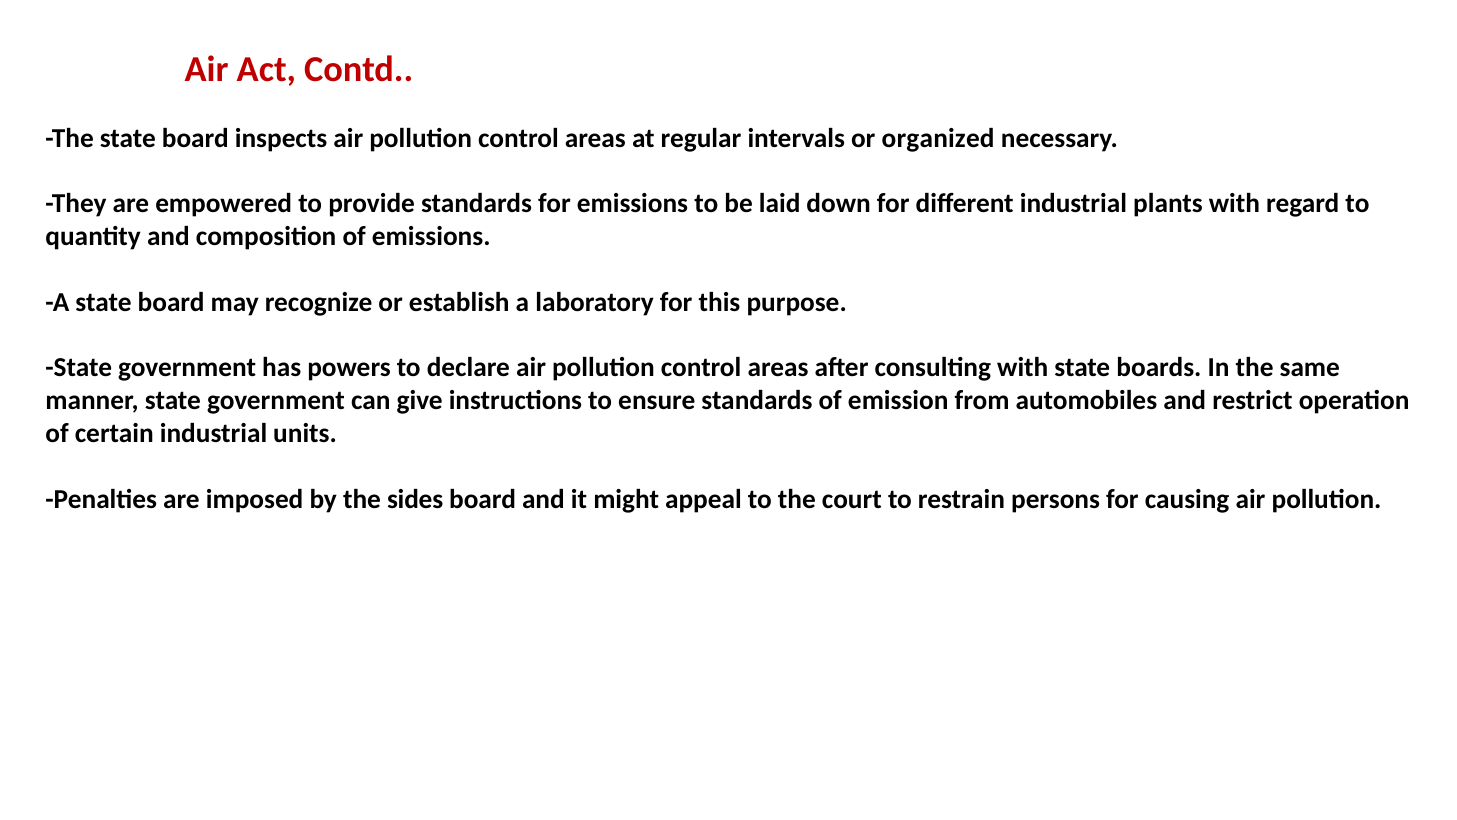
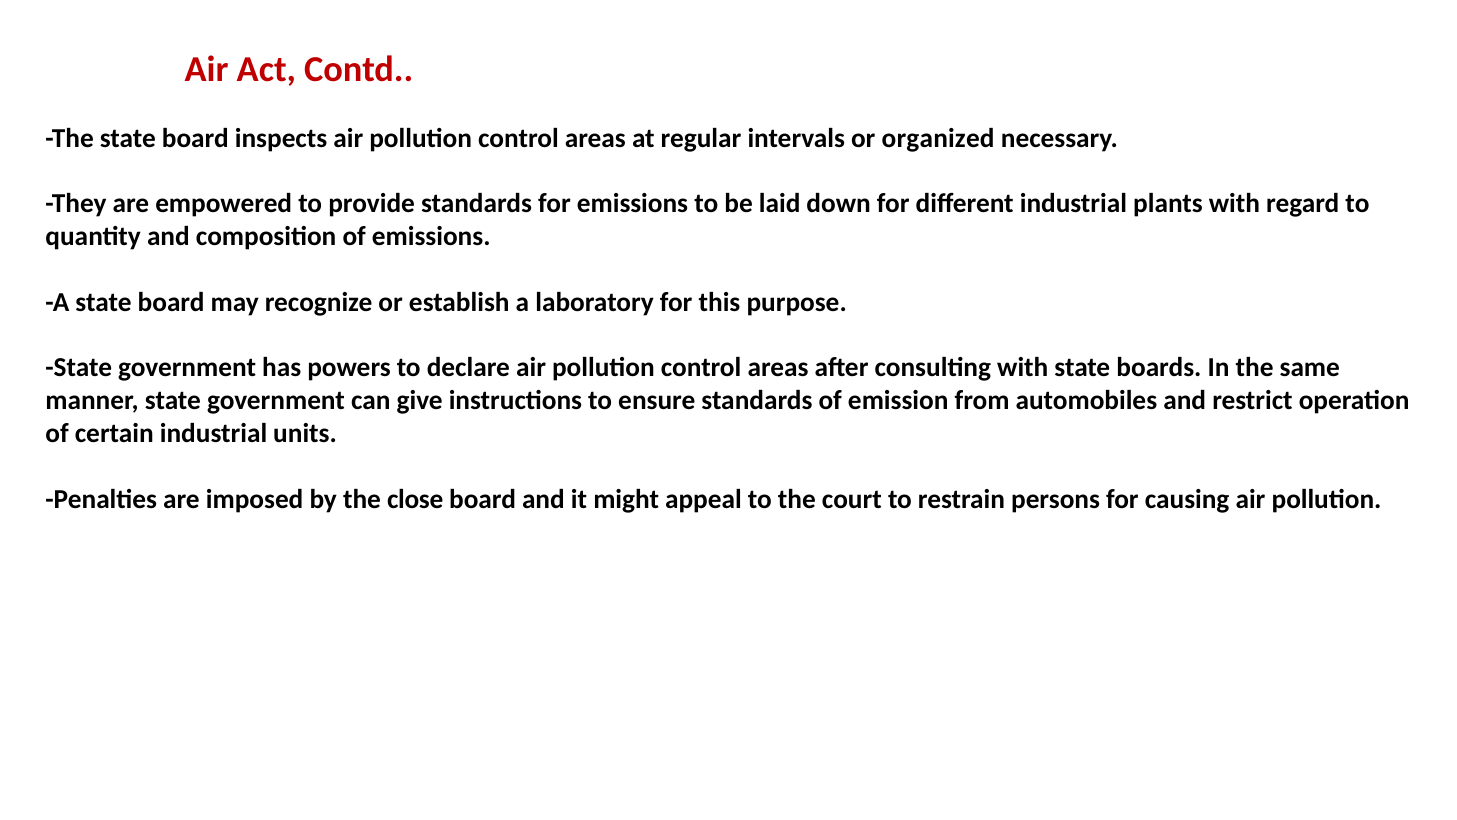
sides: sides -> close
